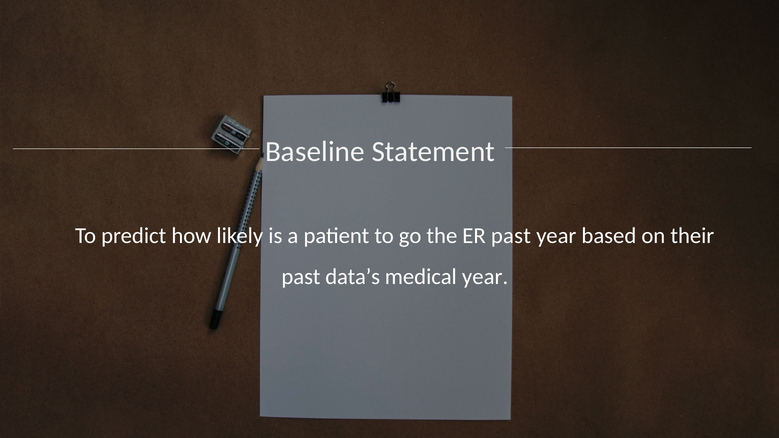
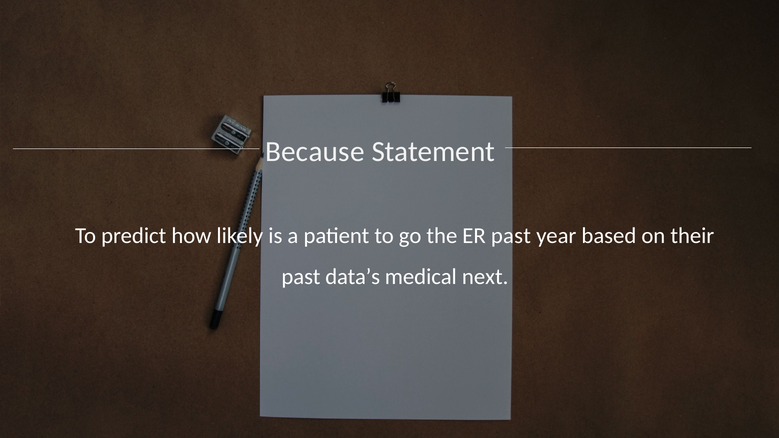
Baseline: Baseline -> Because
medical year: year -> next
